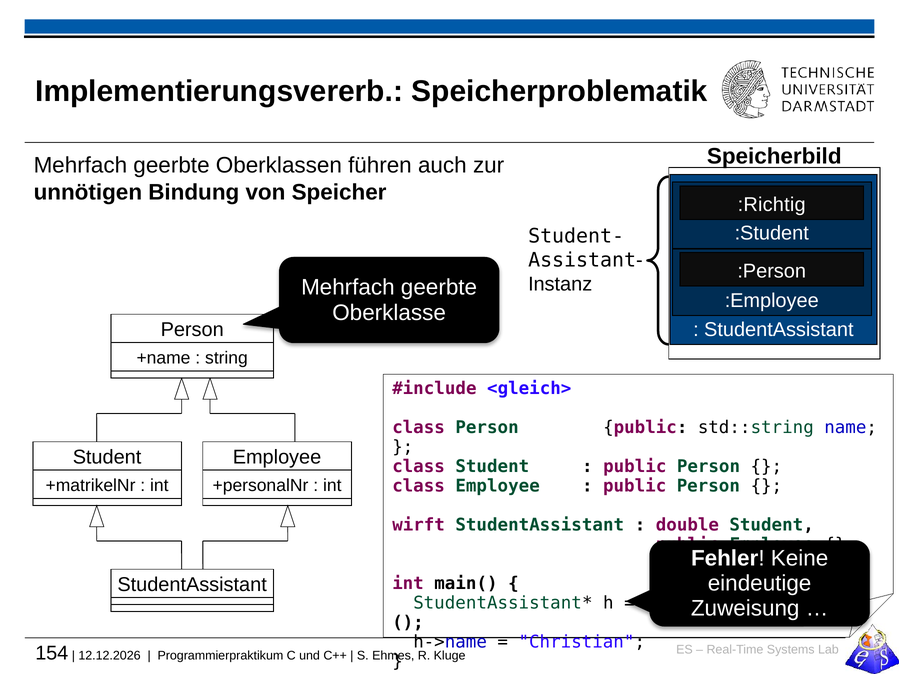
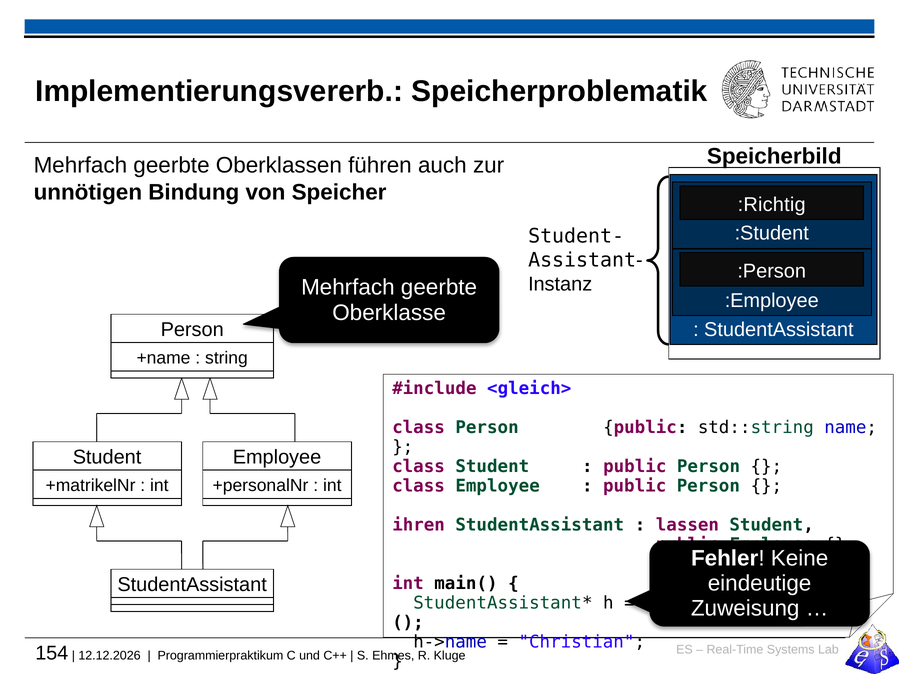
wirft: wirft -> ihren
double: double -> lassen
